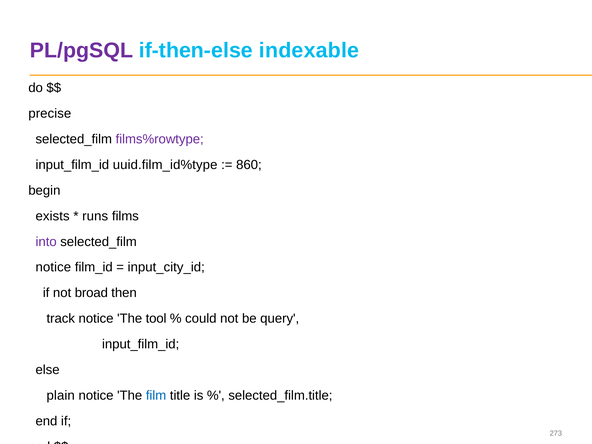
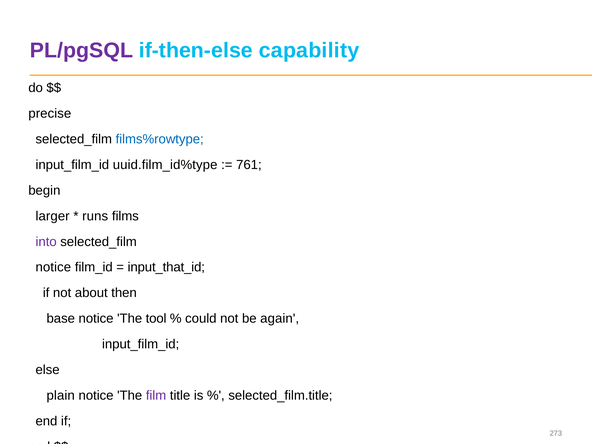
indexable: indexable -> capability
films%rowtype colour: purple -> blue
860: 860 -> 761
exists: exists -> larger
input_city_id: input_city_id -> input_that_id
broad: broad -> about
track: track -> base
query: query -> again
film colour: blue -> purple
